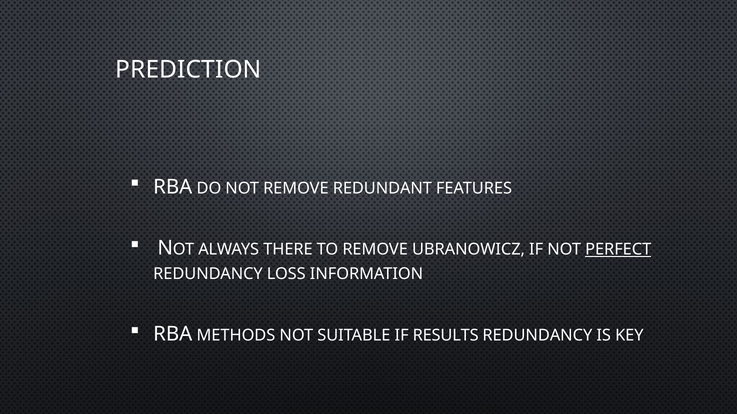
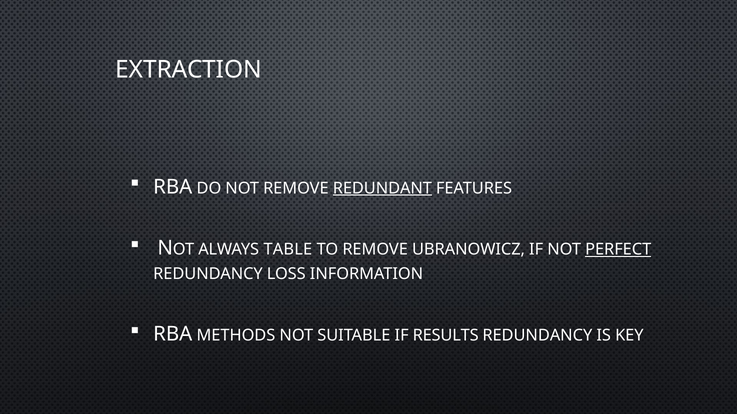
PREDICTION: PREDICTION -> EXTRACTION
REDUNDANT underline: none -> present
THERE: THERE -> TABLE
